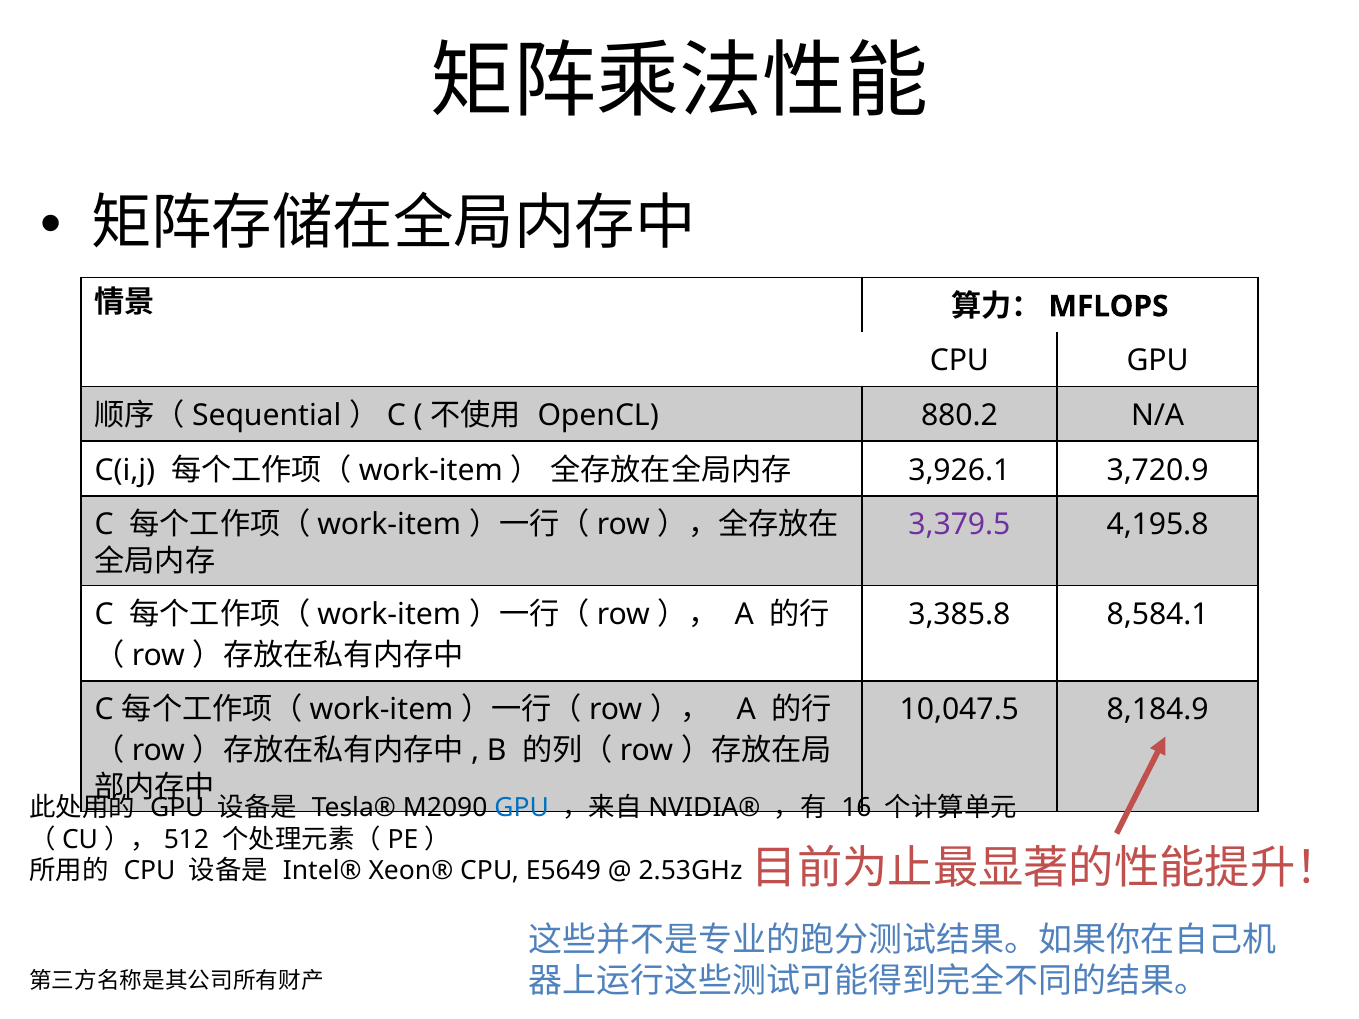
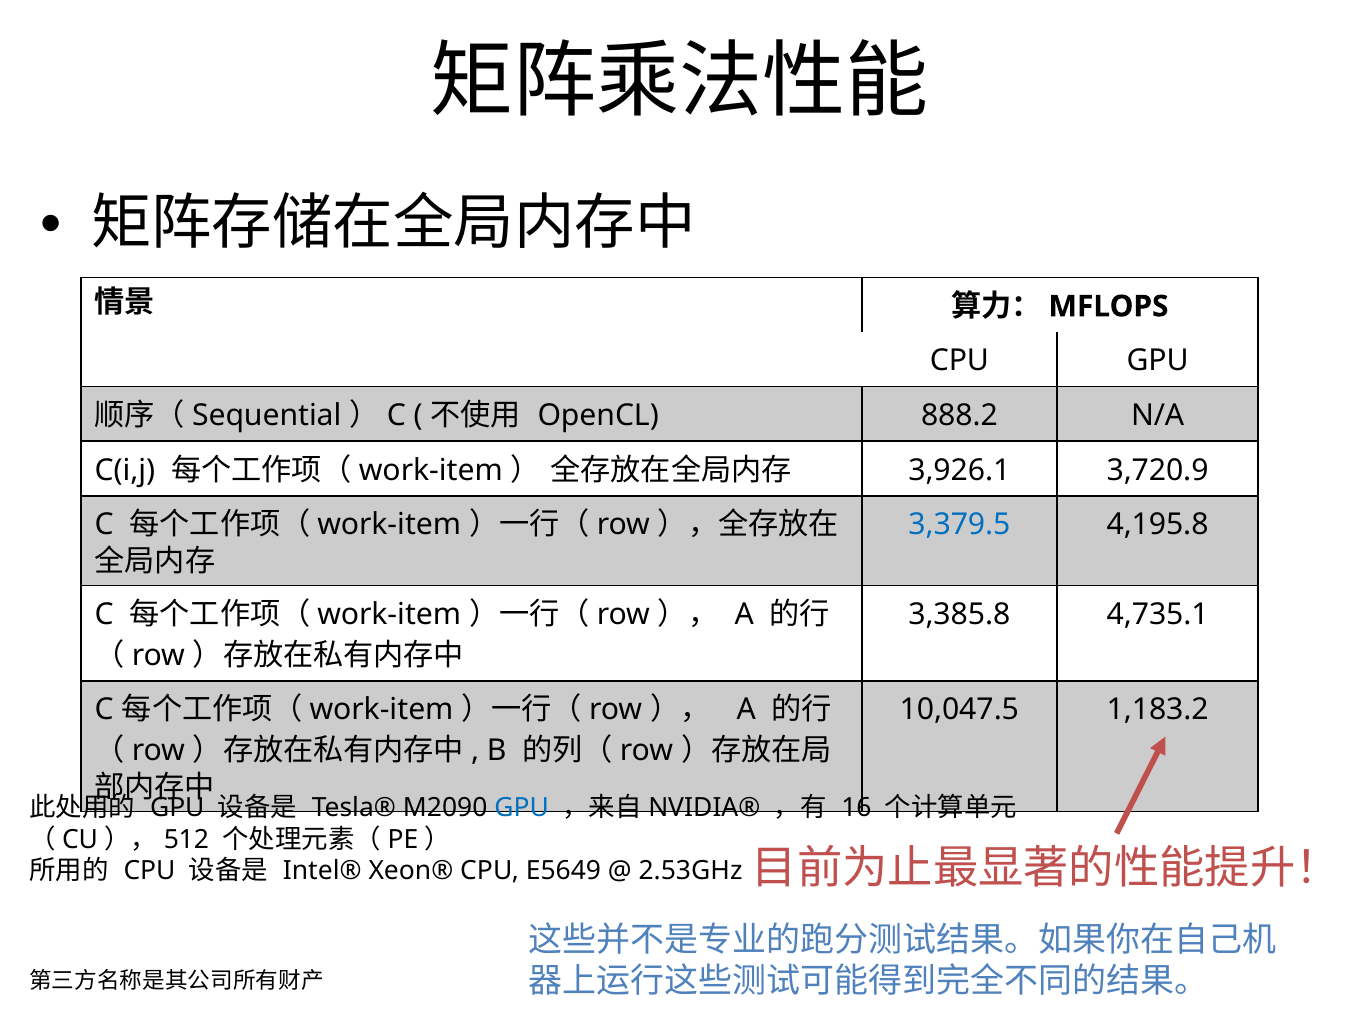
880.2: 880.2 -> 888.2
3,379.5 colour: purple -> blue
8,584.1: 8,584.1 -> 4,735.1
8,184.9: 8,184.9 -> 1,183.2
